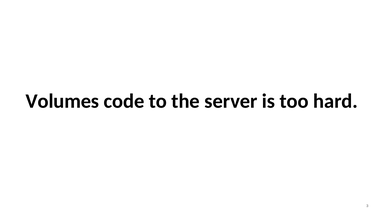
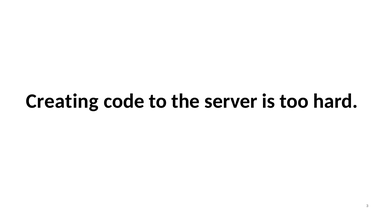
Volumes: Volumes -> Creating
